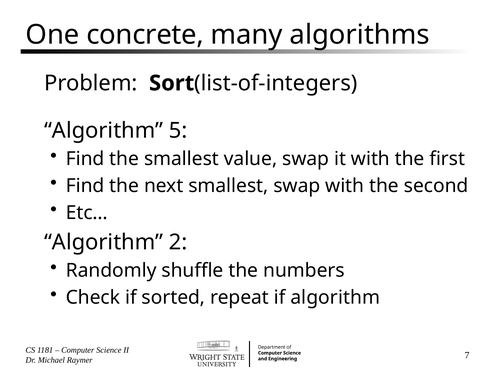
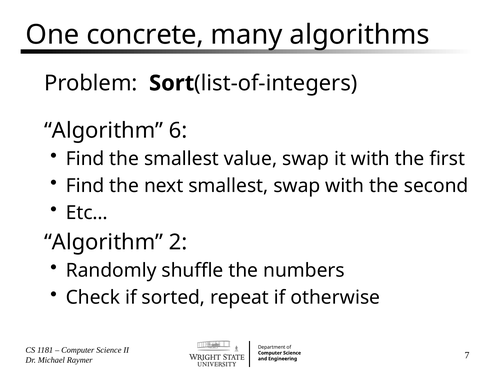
5: 5 -> 6
if algorithm: algorithm -> otherwise
